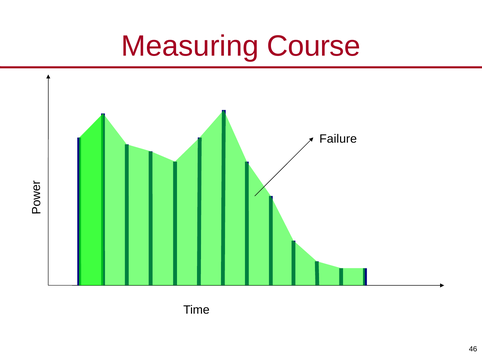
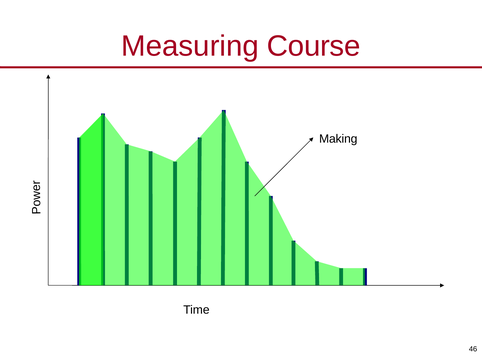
Failure: Failure -> Making
